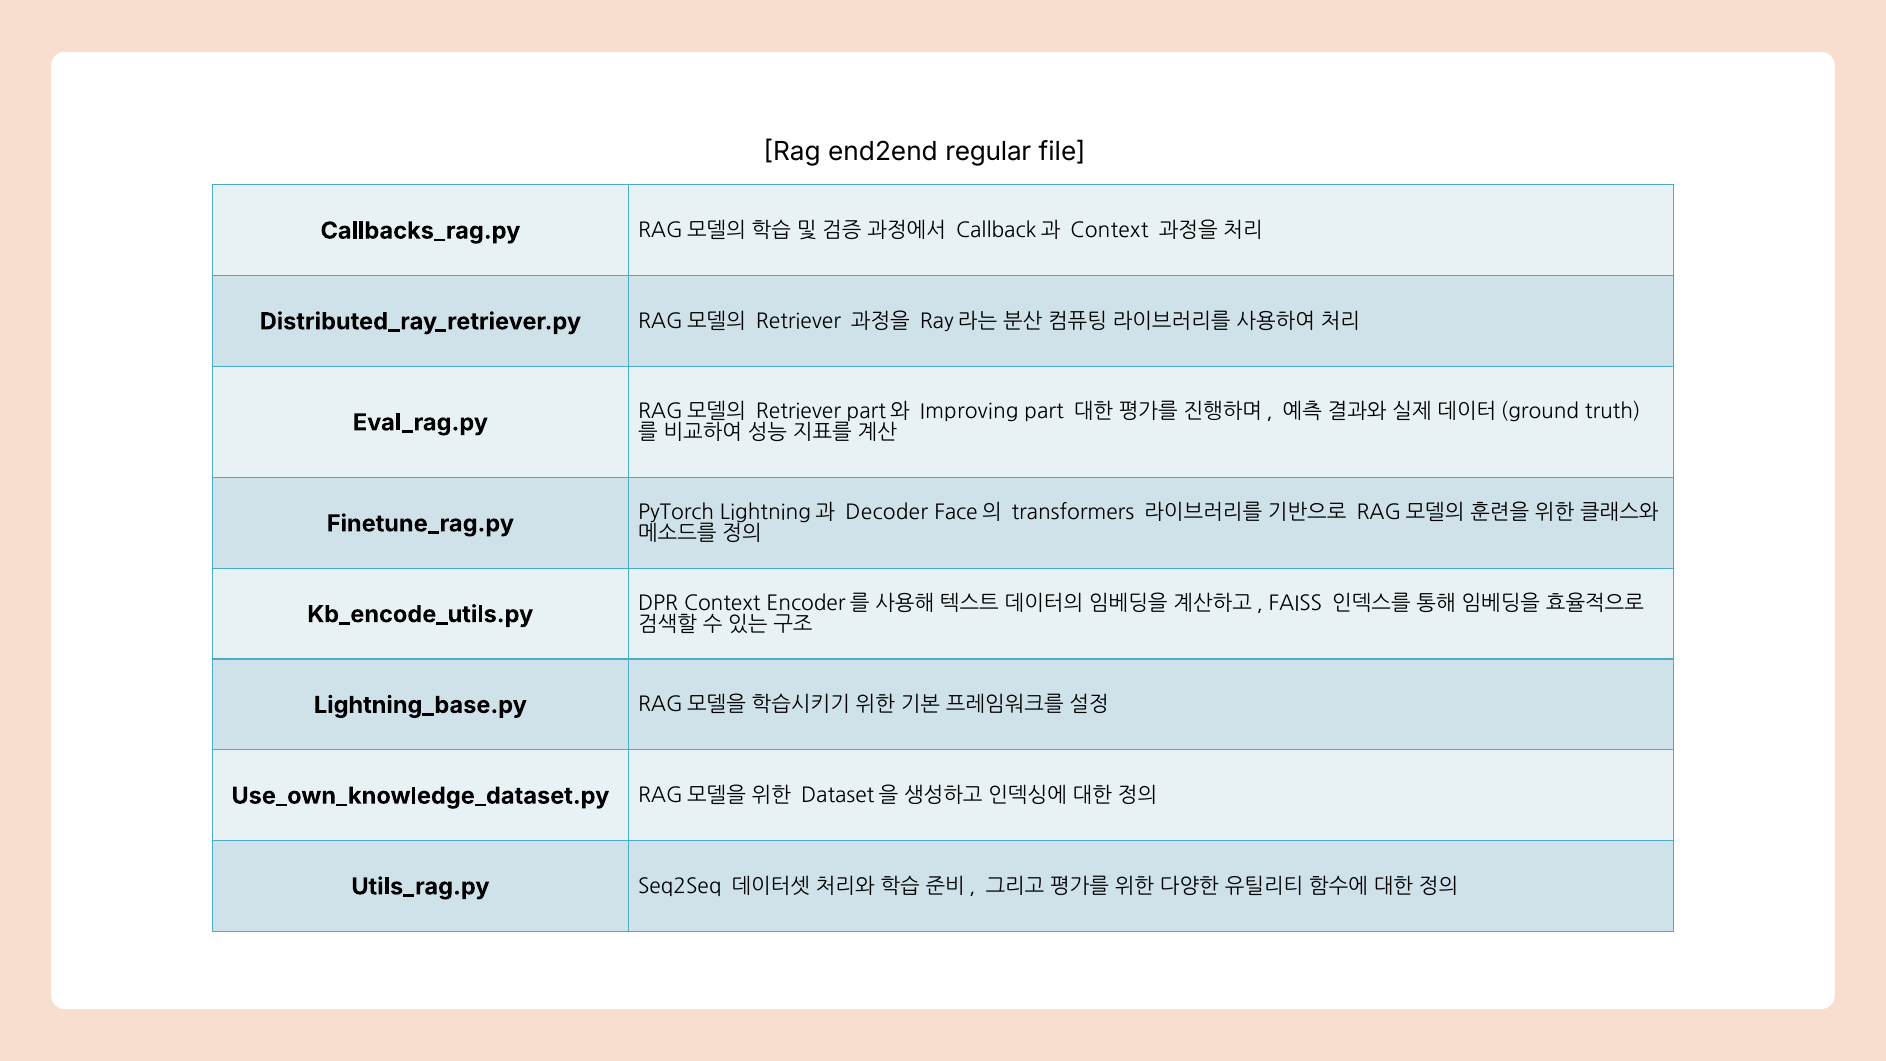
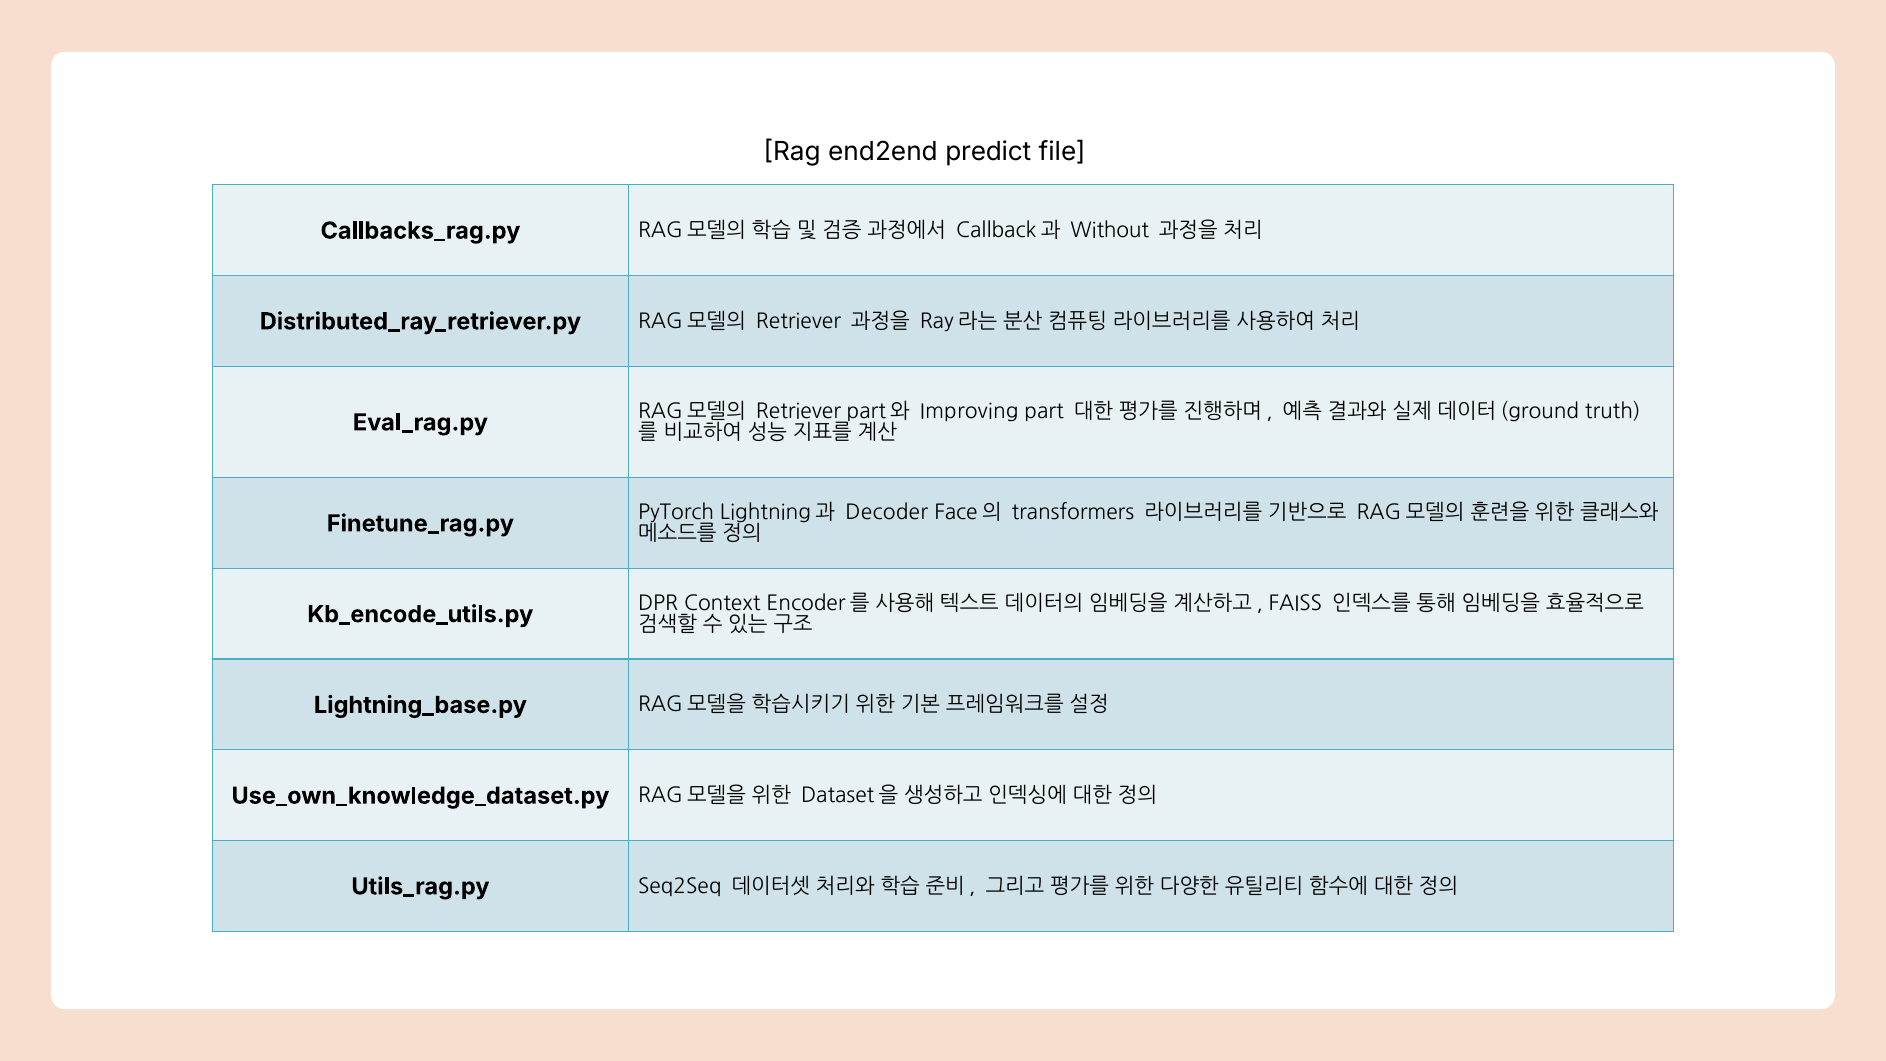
regular: regular -> predict
Context at (1109, 231): Context -> Without
